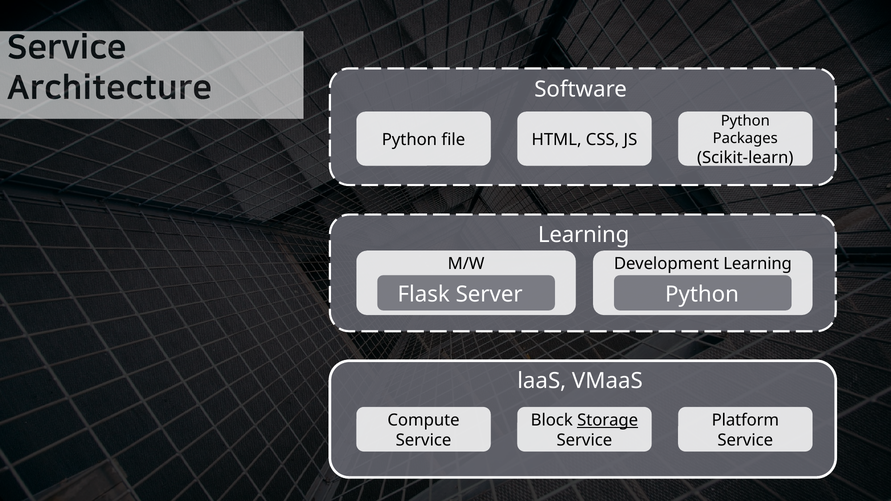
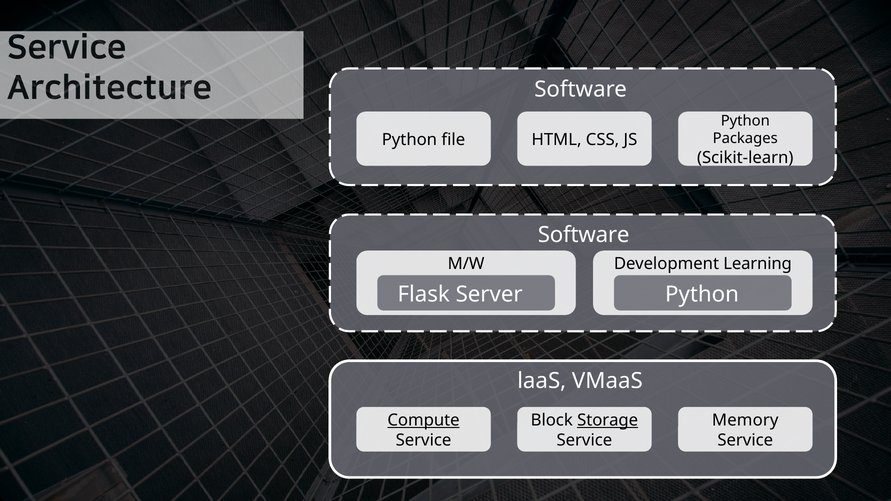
Learning at (584, 235): Learning -> Software
Compute underline: none -> present
Platform: Platform -> Memory
